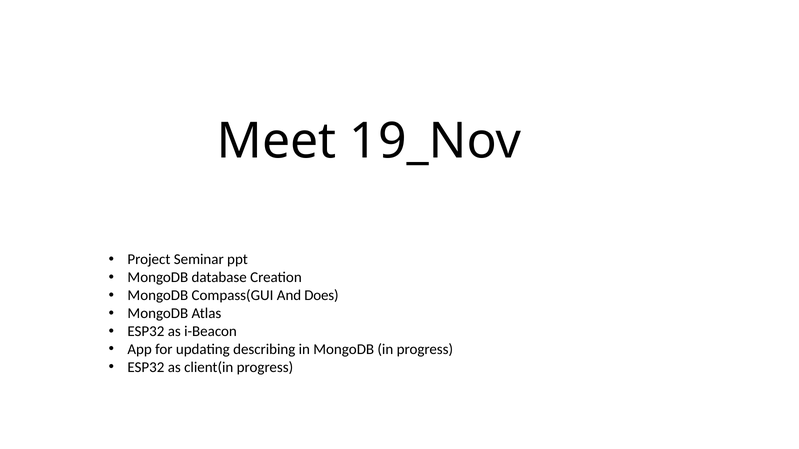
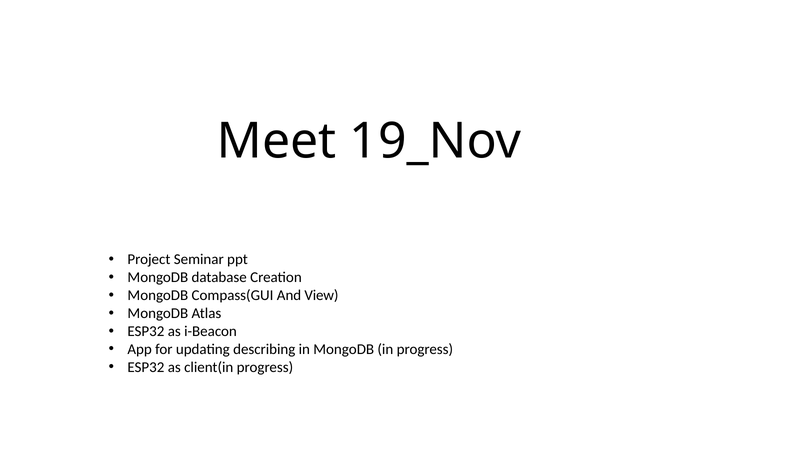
Does: Does -> View
